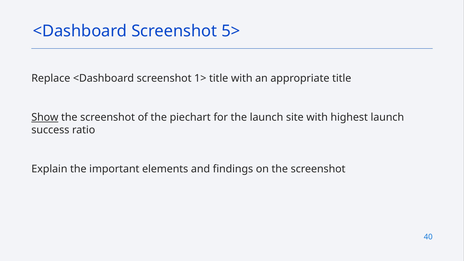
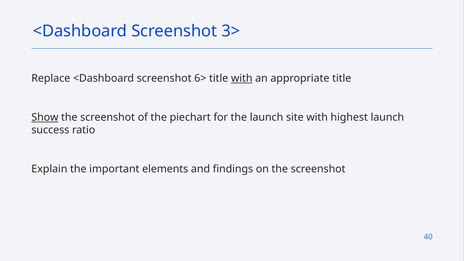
5>: 5> -> 3>
1>: 1> -> 6>
with at (242, 78) underline: none -> present
